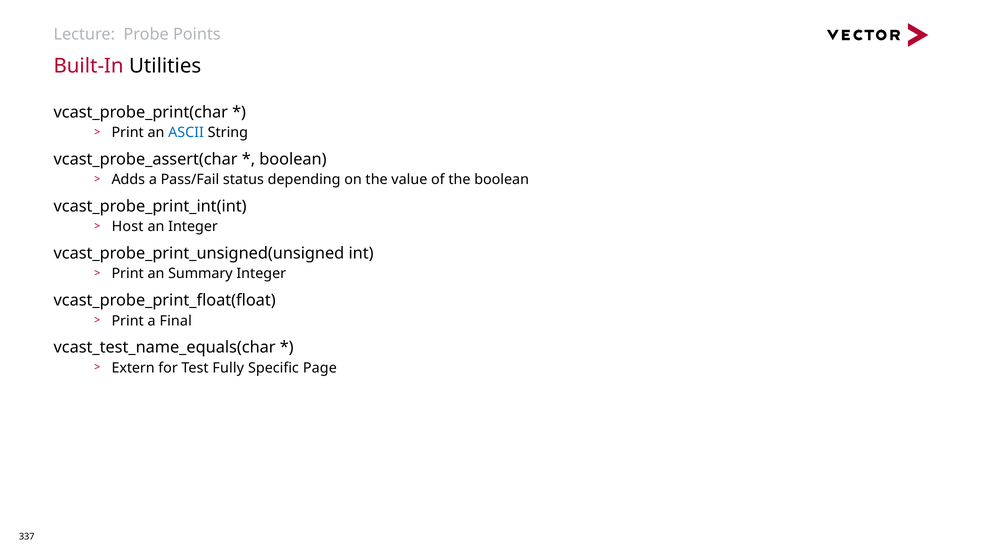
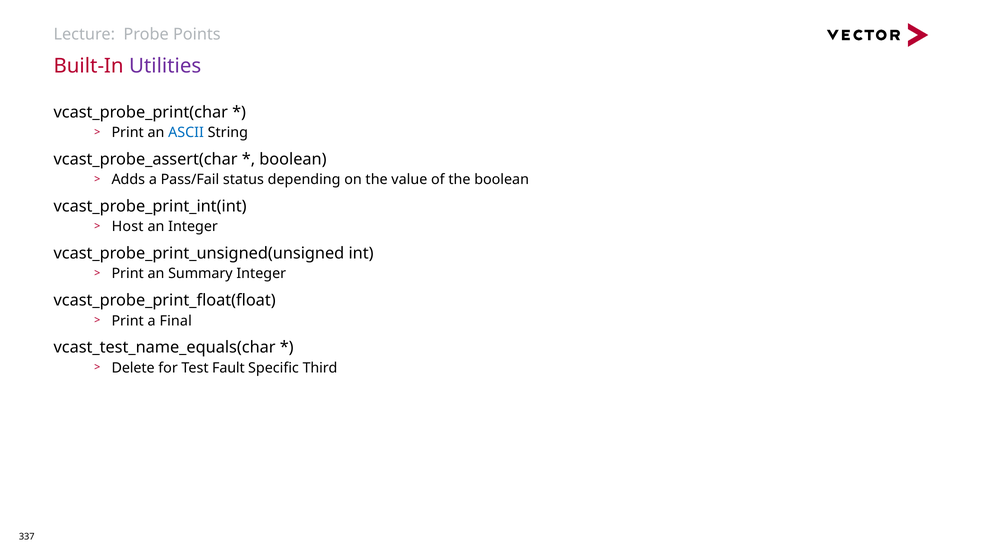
Utilities colour: black -> purple
Extern: Extern -> Delete
Fully: Fully -> Fault
Page: Page -> Third
